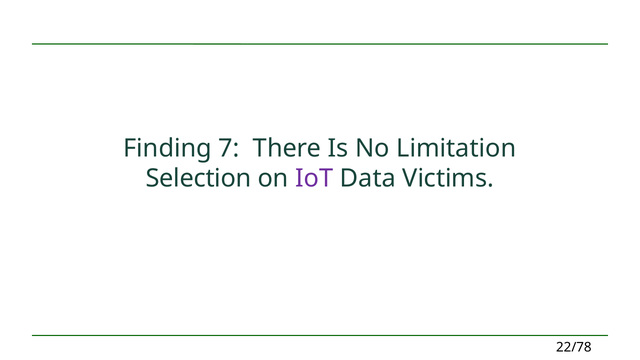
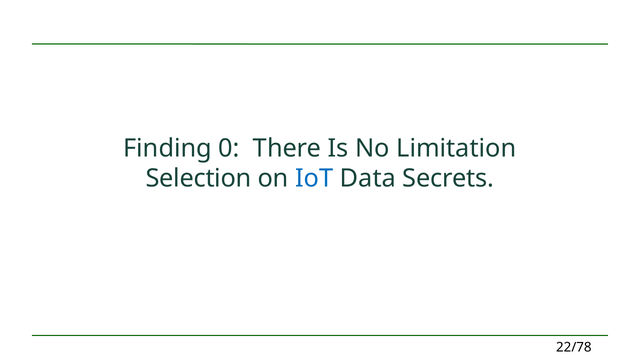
7: 7 -> 0
IoT colour: purple -> blue
Victims: Victims -> Secrets
